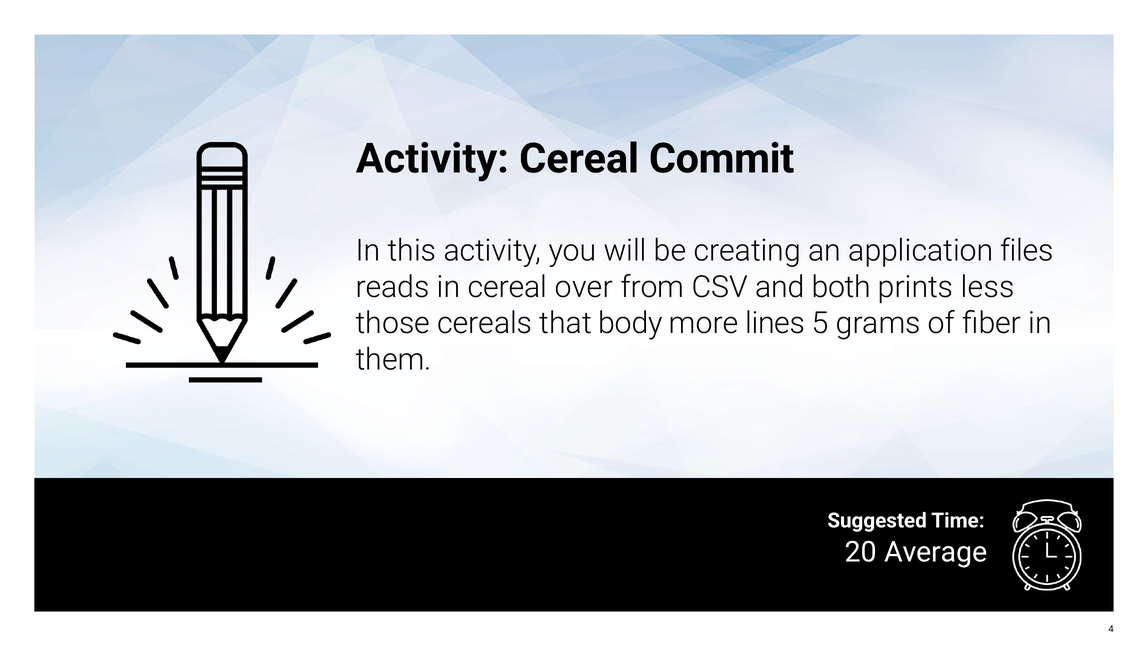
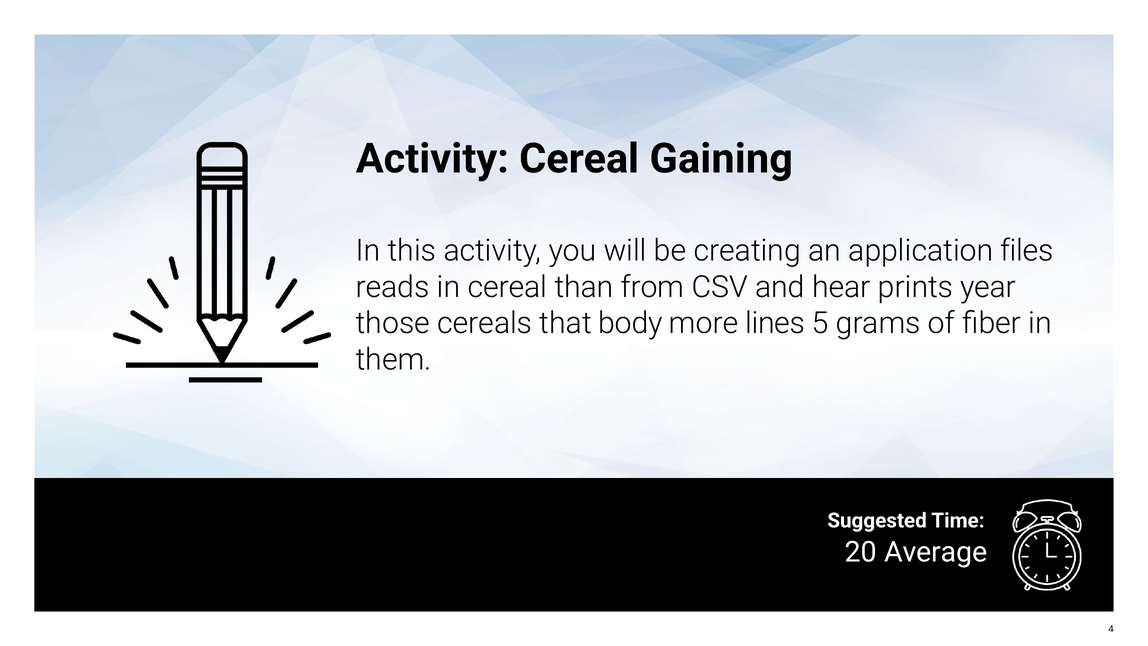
Commit: Commit -> Gaining
over: over -> than
both: both -> hear
less: less -> year
